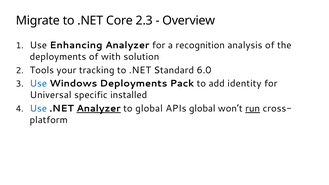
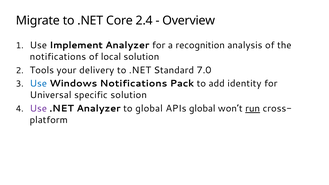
2.3: 2.3 -> 2.4
Enhancing: Enhancing -> Implement
deployments at (58, 57): deployments -> notifications
with: with -> local
tracking: tracking -> delivery
6.0: 6.0 -> 7.0
Windows Deployments: Deployments -> Notifications
specific installed: installed -> solution
Use at (38, 109) colour: blue -> purple
Analyzer at (99, 109) underline: present -> none
